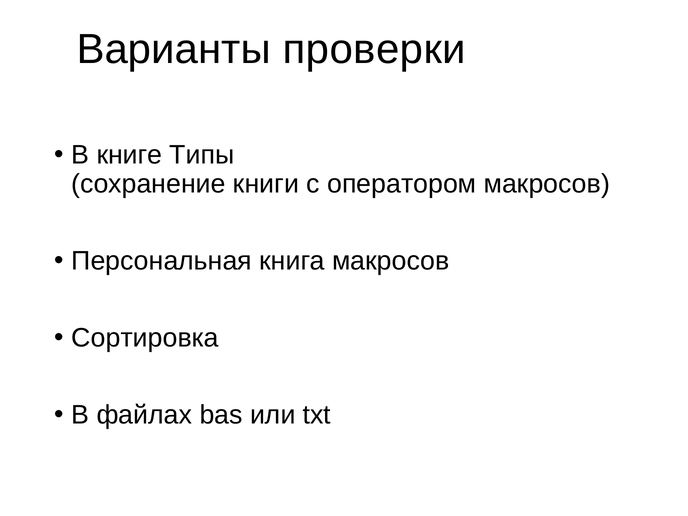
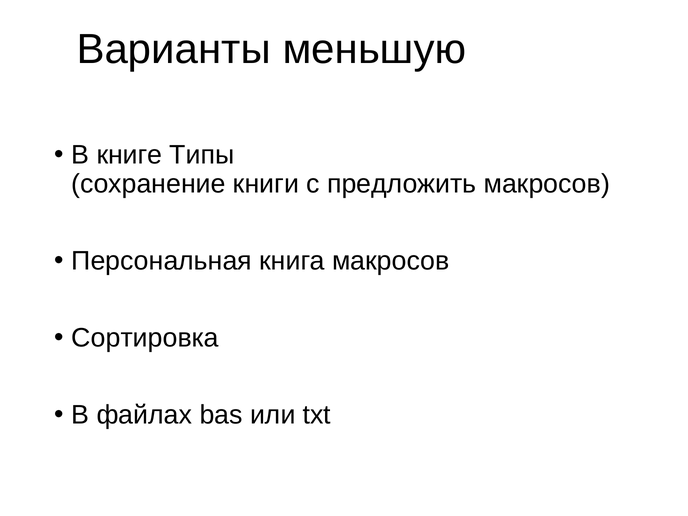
проверки: проверки -> меньшую
оператором: оператором -> предложить
